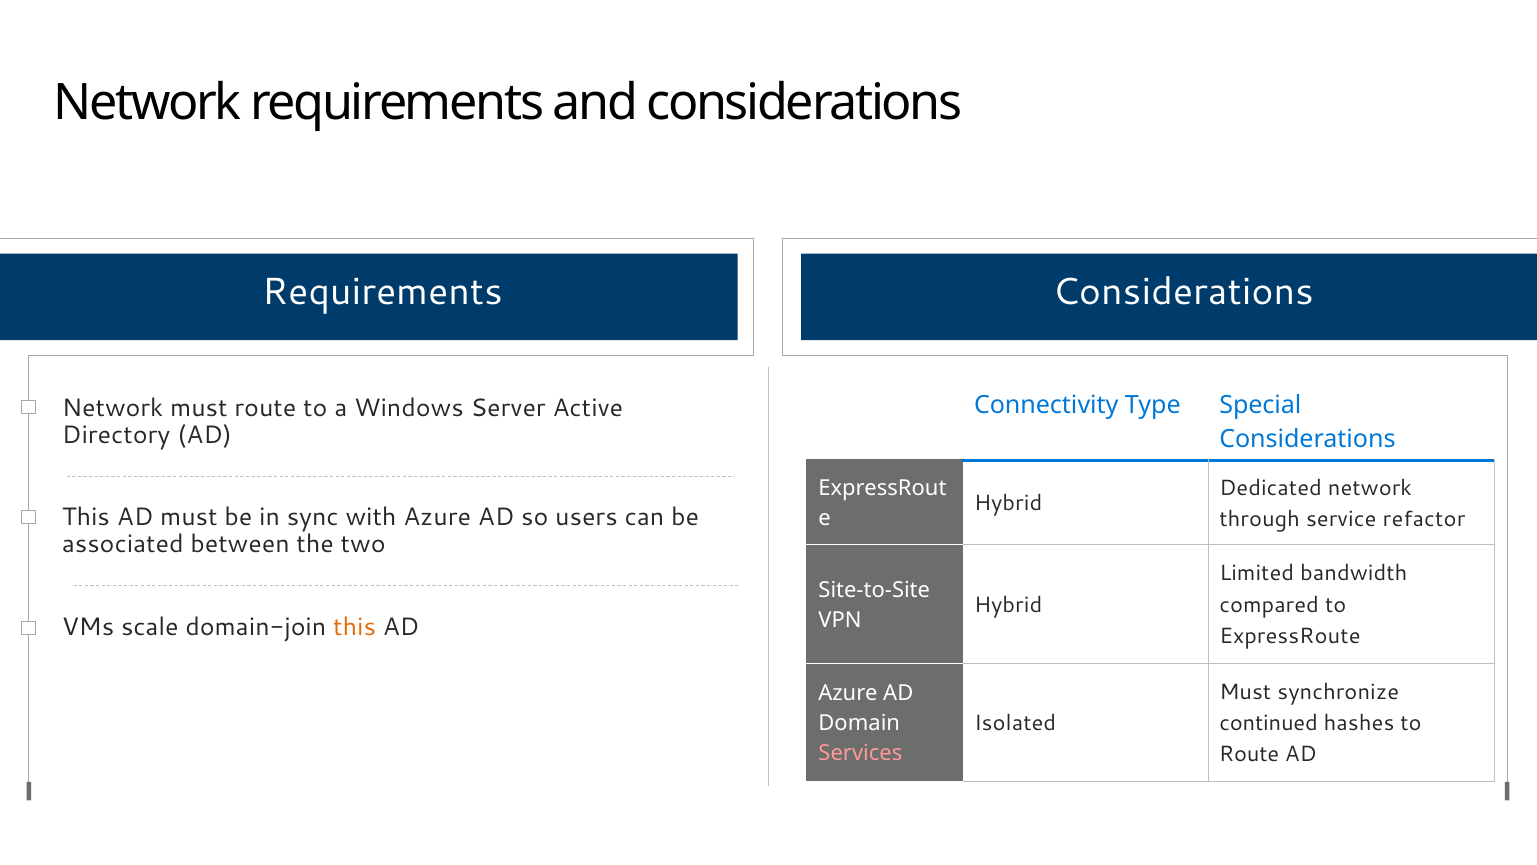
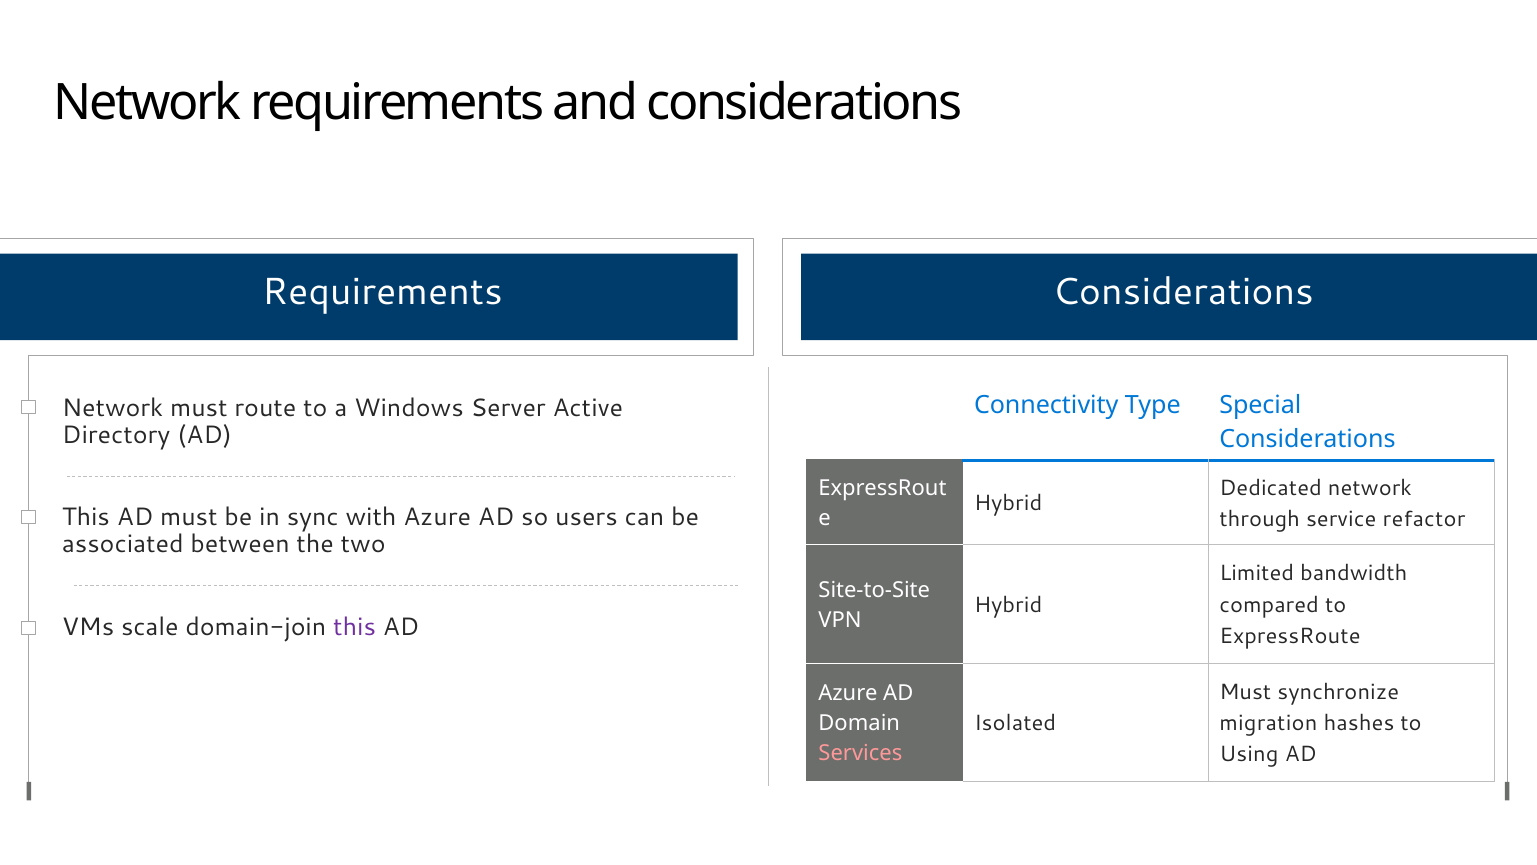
this at (355, 627) colour: orange -> purple
continued: continued -> migration
Route at (1249, 754): Route -> Using
